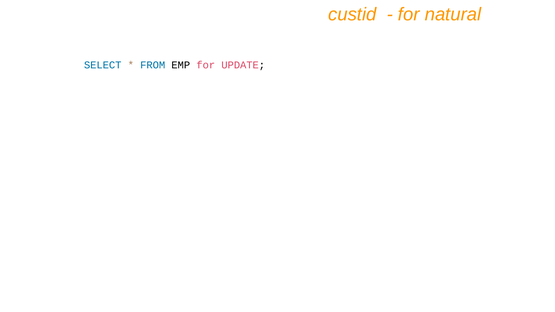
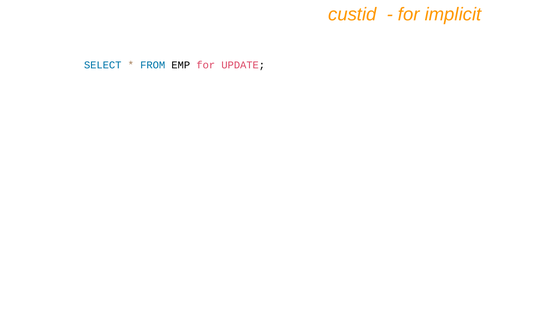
natural: natural -> implicit
